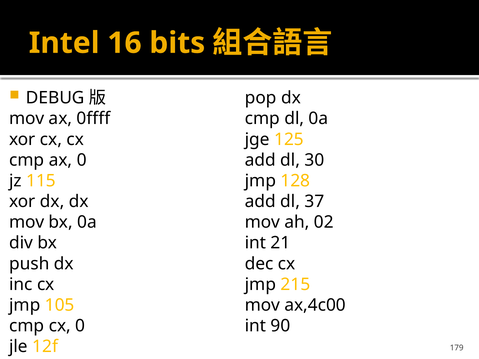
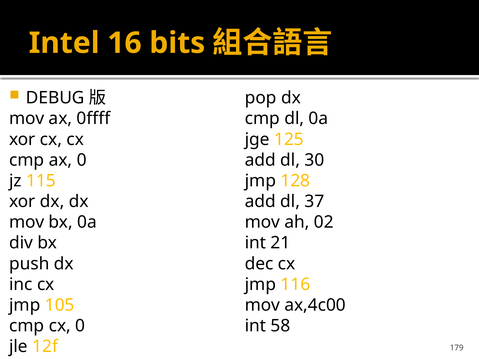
215: 215 -> 116
90: 90 -> 58
